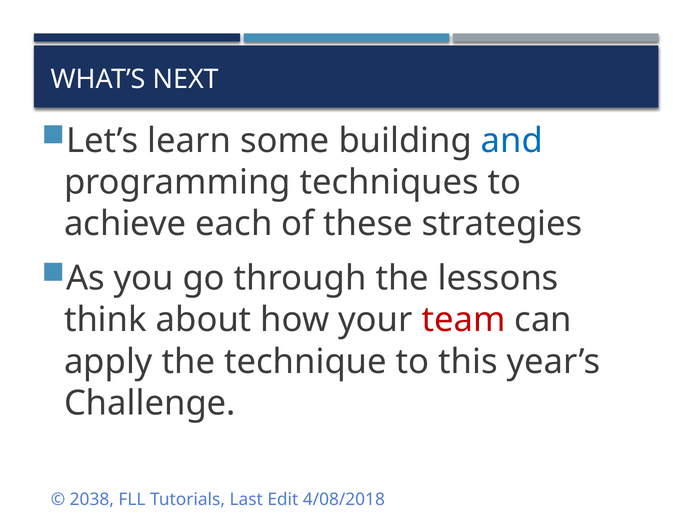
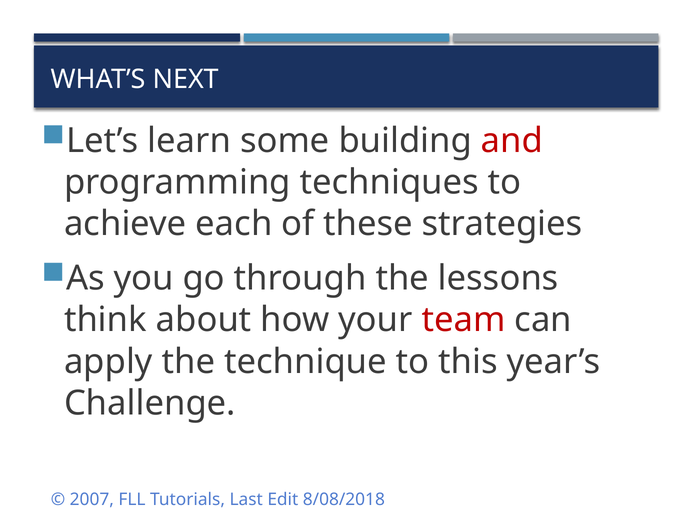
and colour: blue -> red
2038: 2038 -> 2007
4/08/2018: 4/08/2018 -> 8/08/2018
